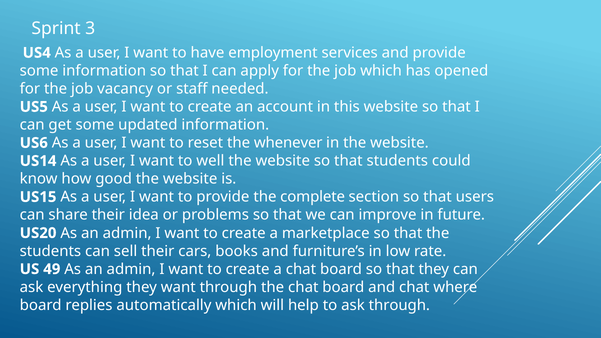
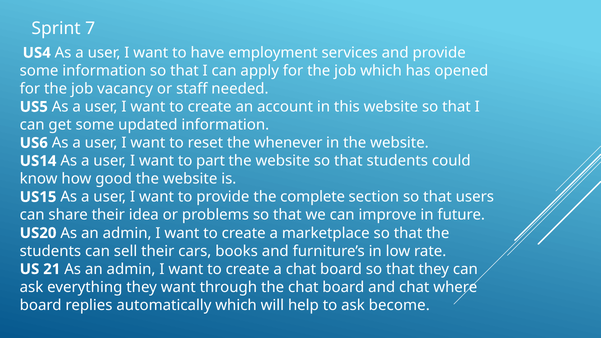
3: 3 -> 7
well: well -> part
49: 49 -> 21
ask through: through -> become
